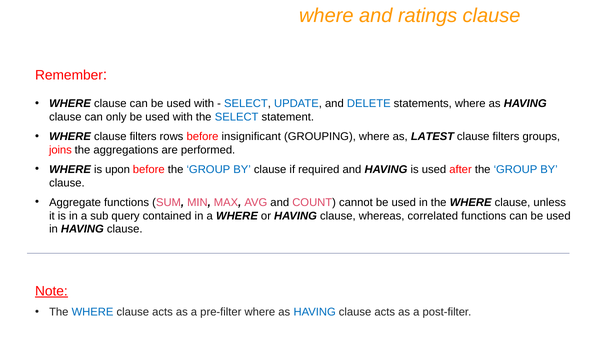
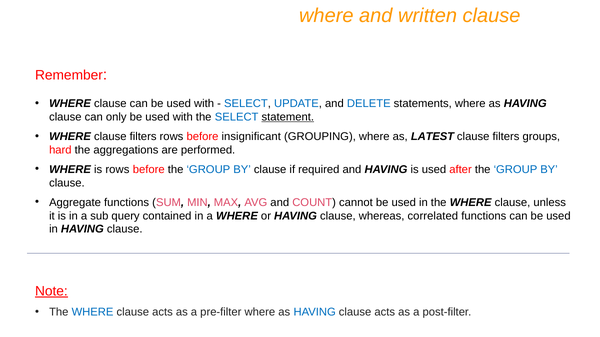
ratings: ratings -> written
statement underline: none -> present
joins: joins -> hard
is upon: upon -> rows
